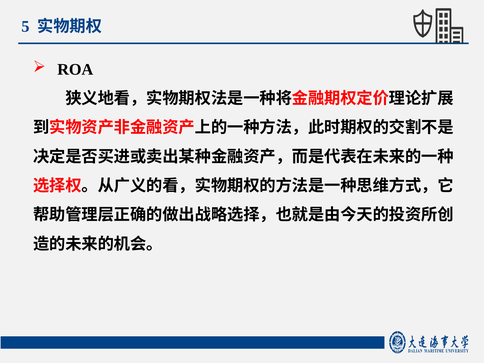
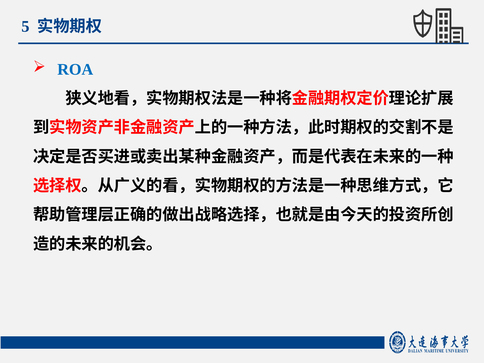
ROA colour: black -> blue
